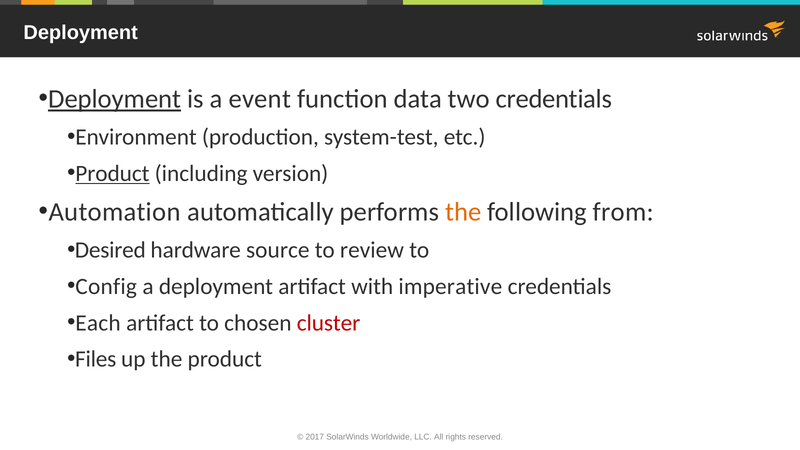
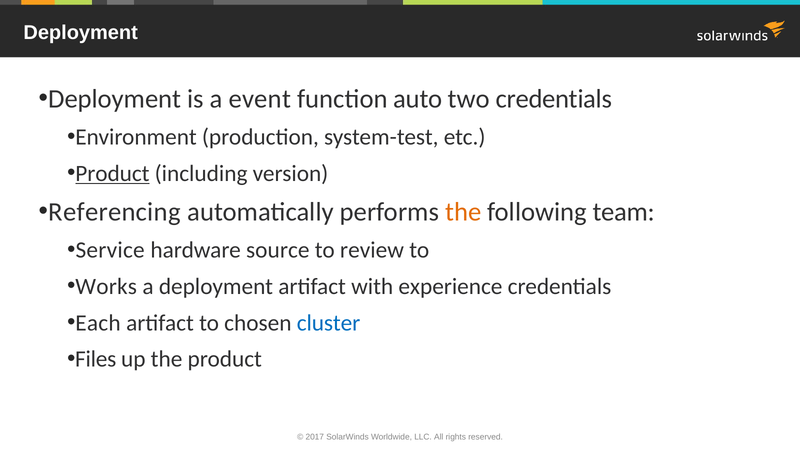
Deployment at (115, 99) underline: present -> none
data: data -> auto
Automation: Automation -> Referencing
from: from -> team
Desired: Desired -> Service
Config: Config -> Works
imperative: imperative -> experience
cluster colour: red -> blue
